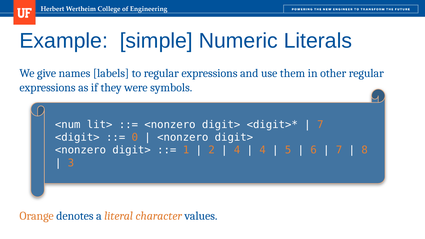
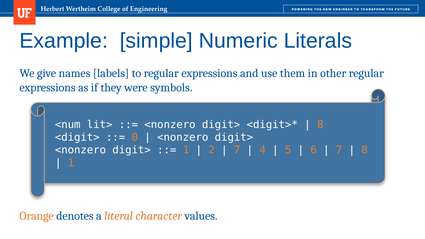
7 at (320, 125): 7 -> 8
4 at (237, 150): 4 -> 7
3 at (71, 163): 3 -> 1
